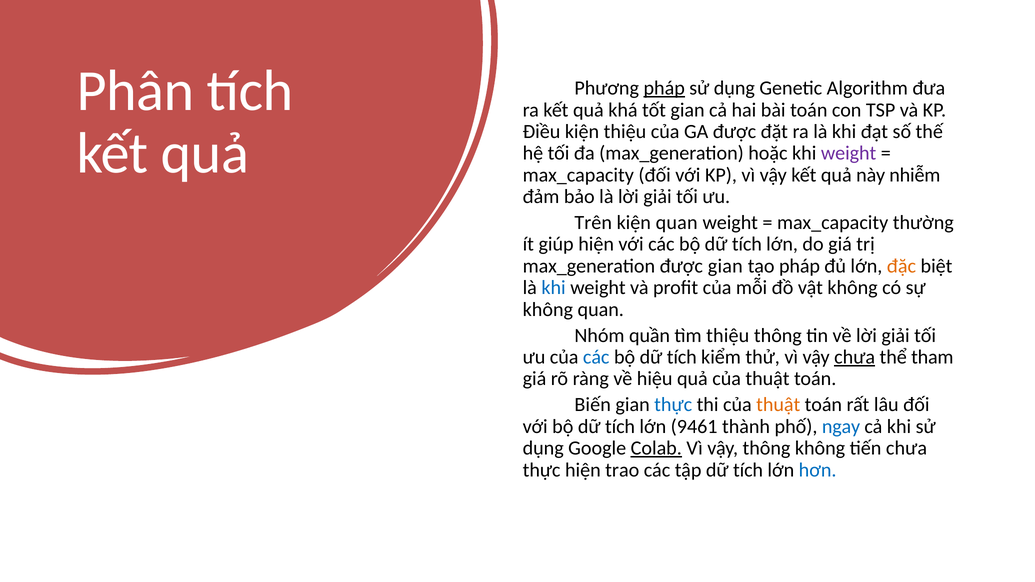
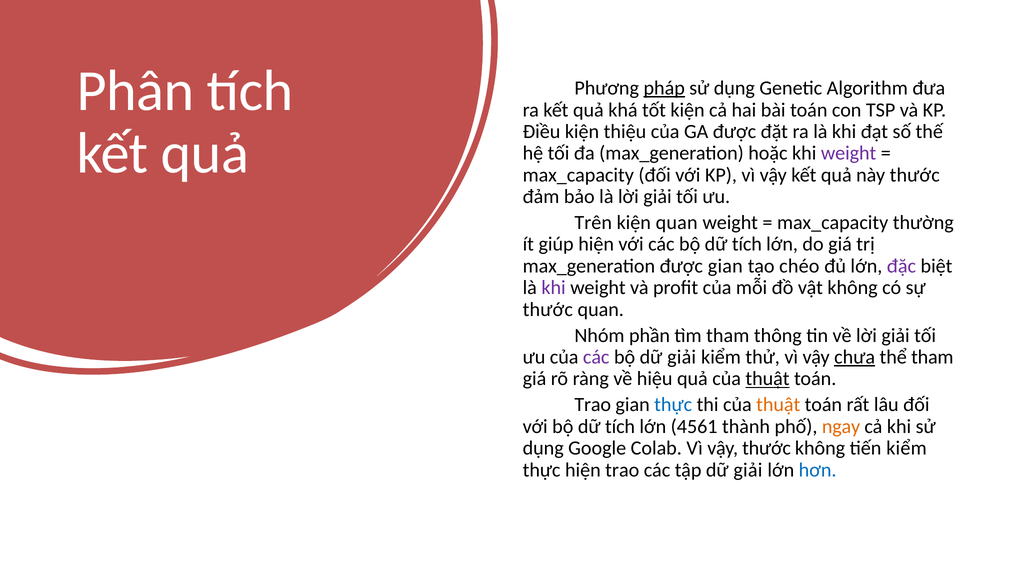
tốt gian: gian -> kiện
này nhiễm: nhiễm -> thước
tạo pháp: pháp -> chéo
đặc colour: orange -> purple
khi at (554, 288) colour: blue -> purple
không at (548, 310): không -> thước
quần: quần -> phần
tìm thiệu: thiệu -> tham
các at (596, 357) colour: blue -> purple
tích at (682, 357): tích -> giải
thuật at (767, 379) underline: none -> present
Biến at (593, 405): Biến -> Trao
9461: 9461 -> 4561
ngay colour: blue -> orange
Colab underline: present -> none
vậy thông: thông -> thước
tiến chưa: chưa -> kiểm
tập dữ tích: tích -> giải
